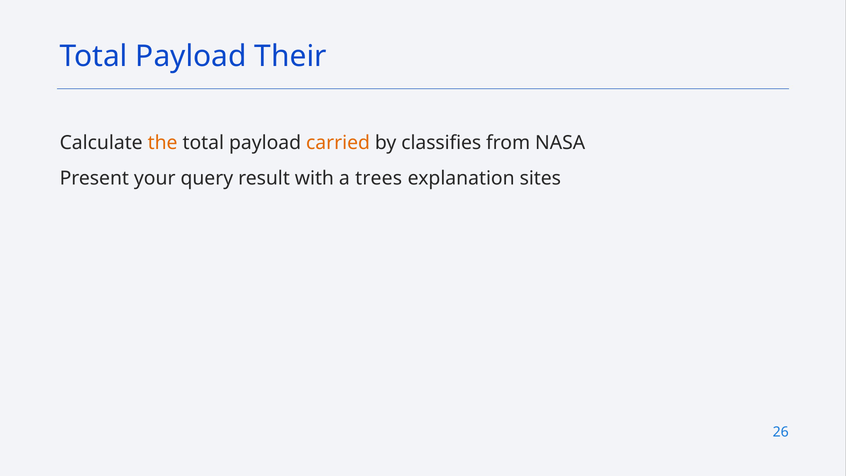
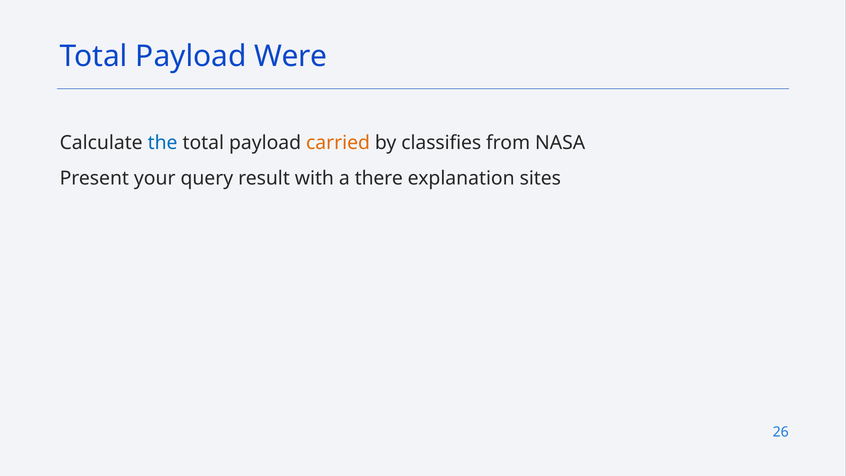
Their: Their -> Were
the colour: orange -> blue
trees: trees -> there
